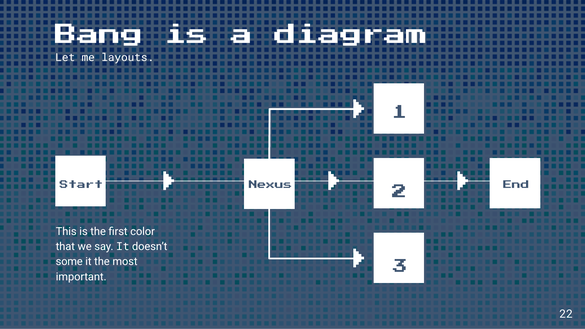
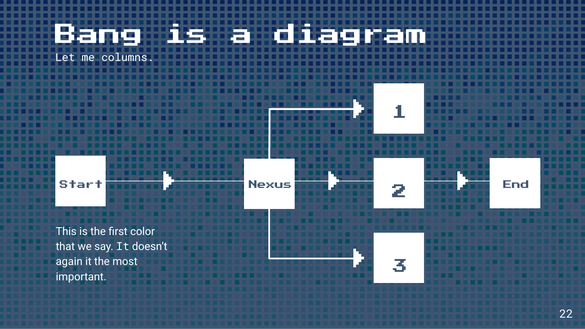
layouts: layouts -> columns
some: some -> again
